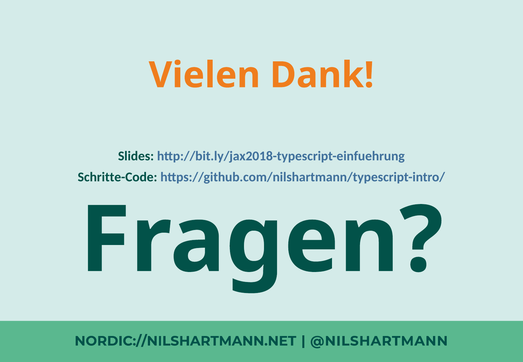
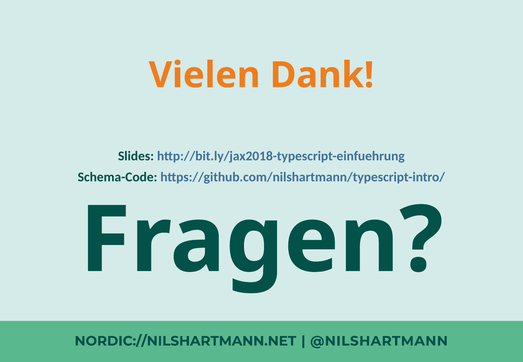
Schritte-Code: Schritte-Code -> Schema-Code
